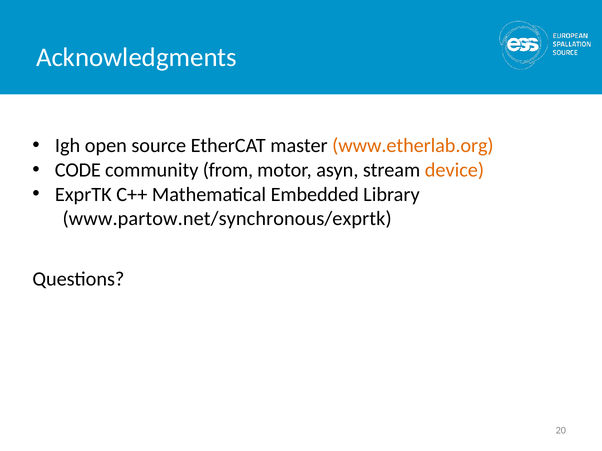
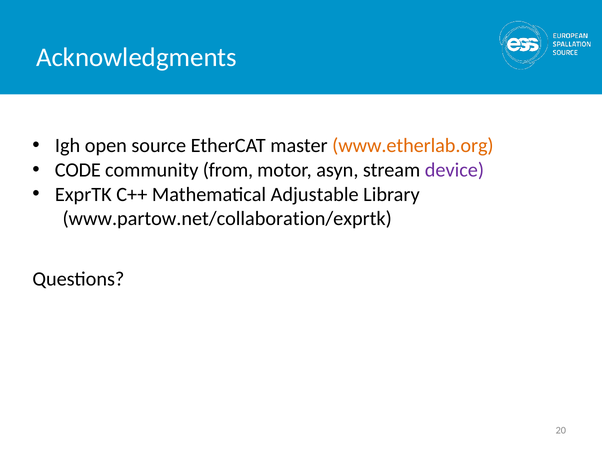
device colour: orange -> purple
Embedded: Embedded -> Adjustable
www.partow.net/synchronous/exprtk: www.partow.net/synchronous/exprtk -> www.partow.net/collaboration/exprtk
